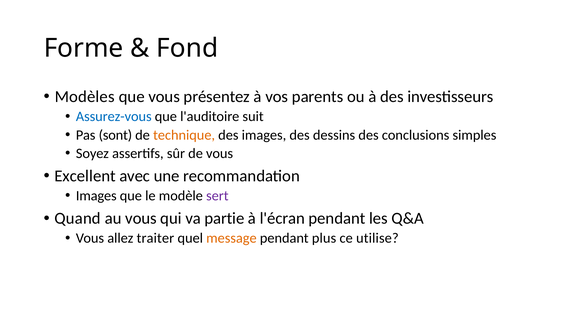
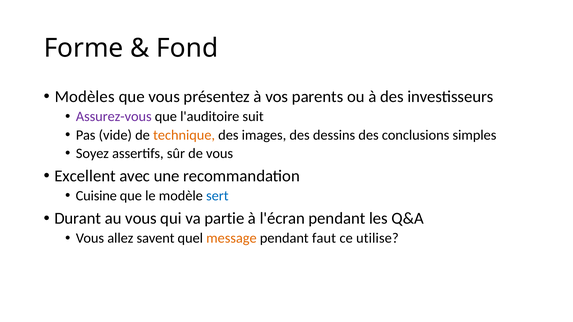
Assurez-vous colour: blue -> purple
sont: sont -> vide
Images at (96, 196): Images -> Cuisine
sert colour: purple -> blue
Quand: Quand -> Durant
traiter: traiter -> savent
plus: plus -> faut
